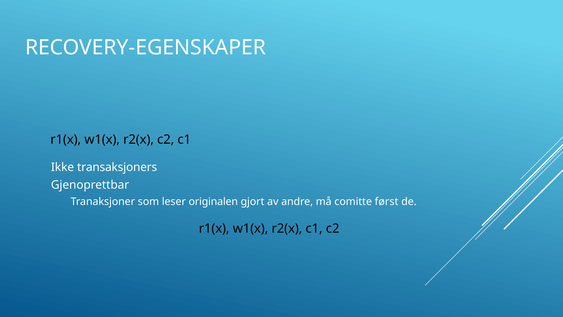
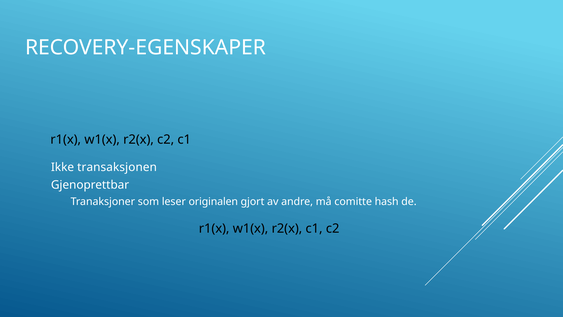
transaksjoners: transaksjoners -> transaksjonen
først: først -> hash
